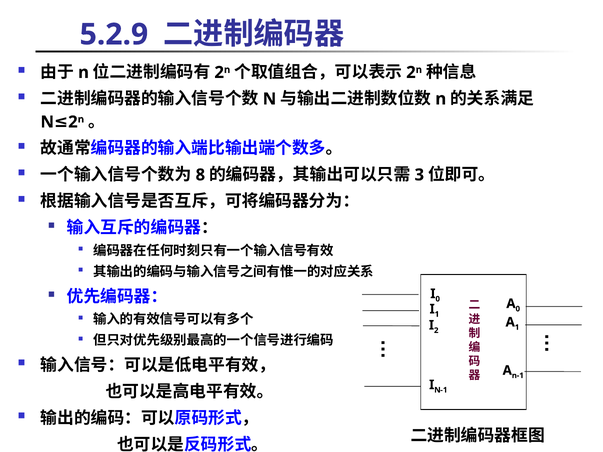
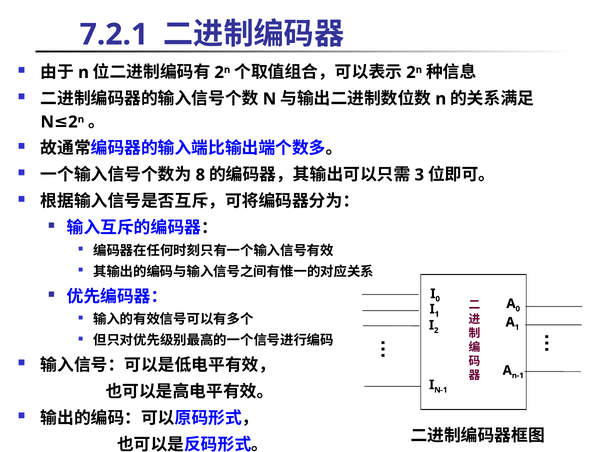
5.2.9: 5.2.9 -> 7.2.1
